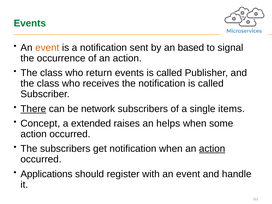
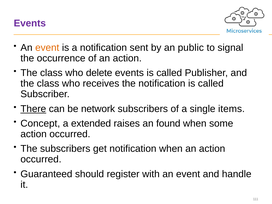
Events at (30, 23) colour: green -> purple
based: based -> public
return: return -> delete
helps: helps -> found
action at (212, 149) underline: present -> none
Applications: Applications -> Guaranteed
